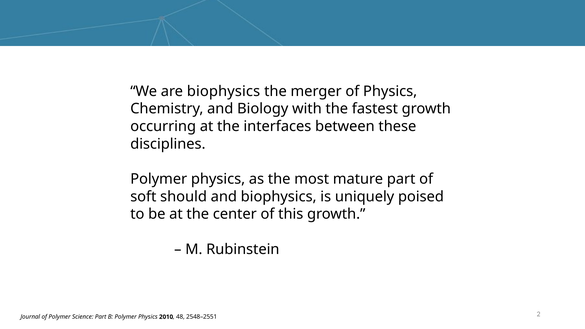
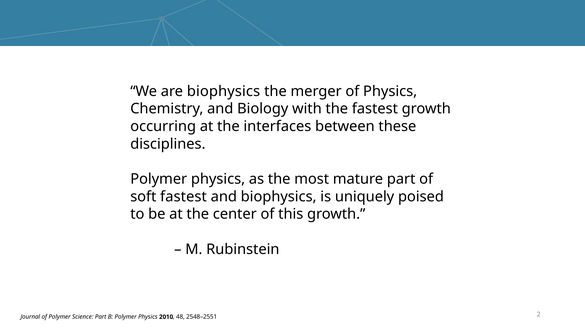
soft should: should -> fastest
